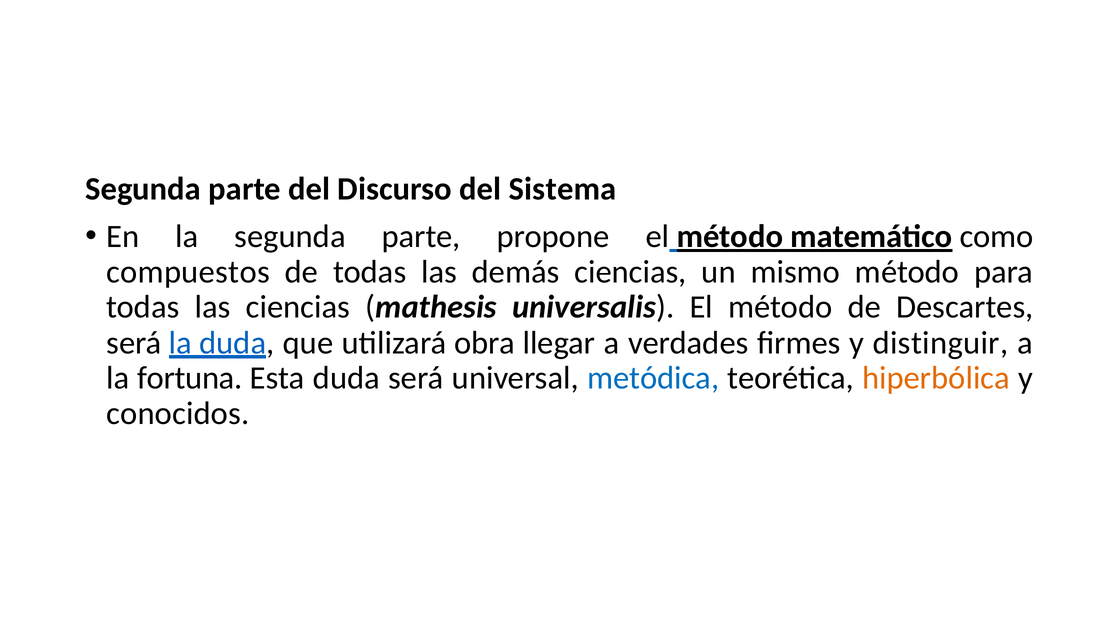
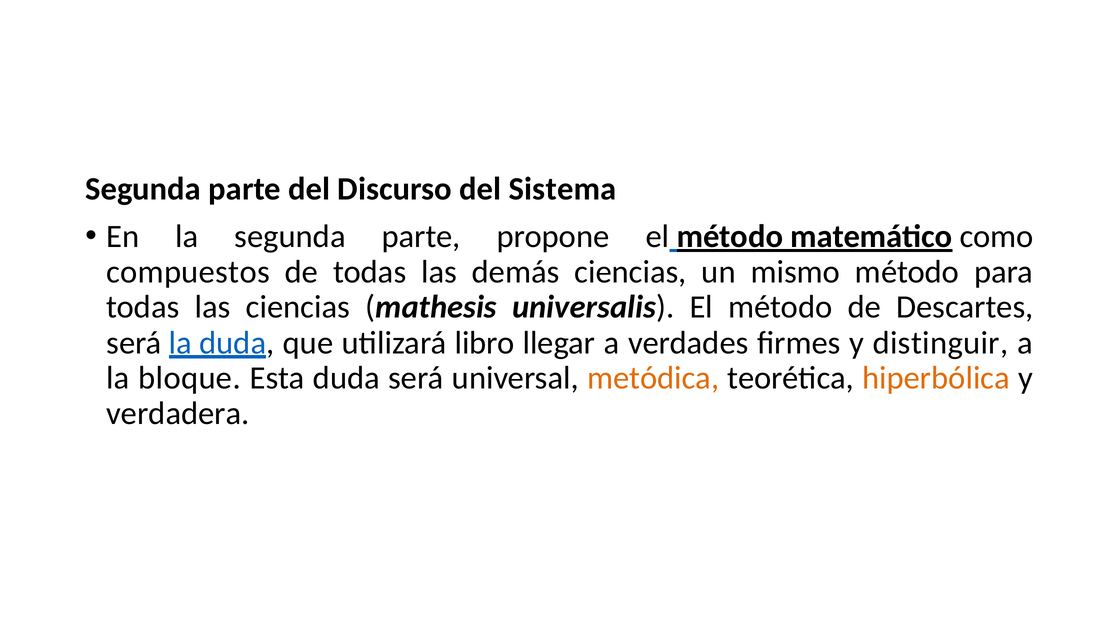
obra: obra -> libro
fortuna: fortuna -> bloque
metódica colour: blue -> orange
conocidos: conocidos -> verdadera
